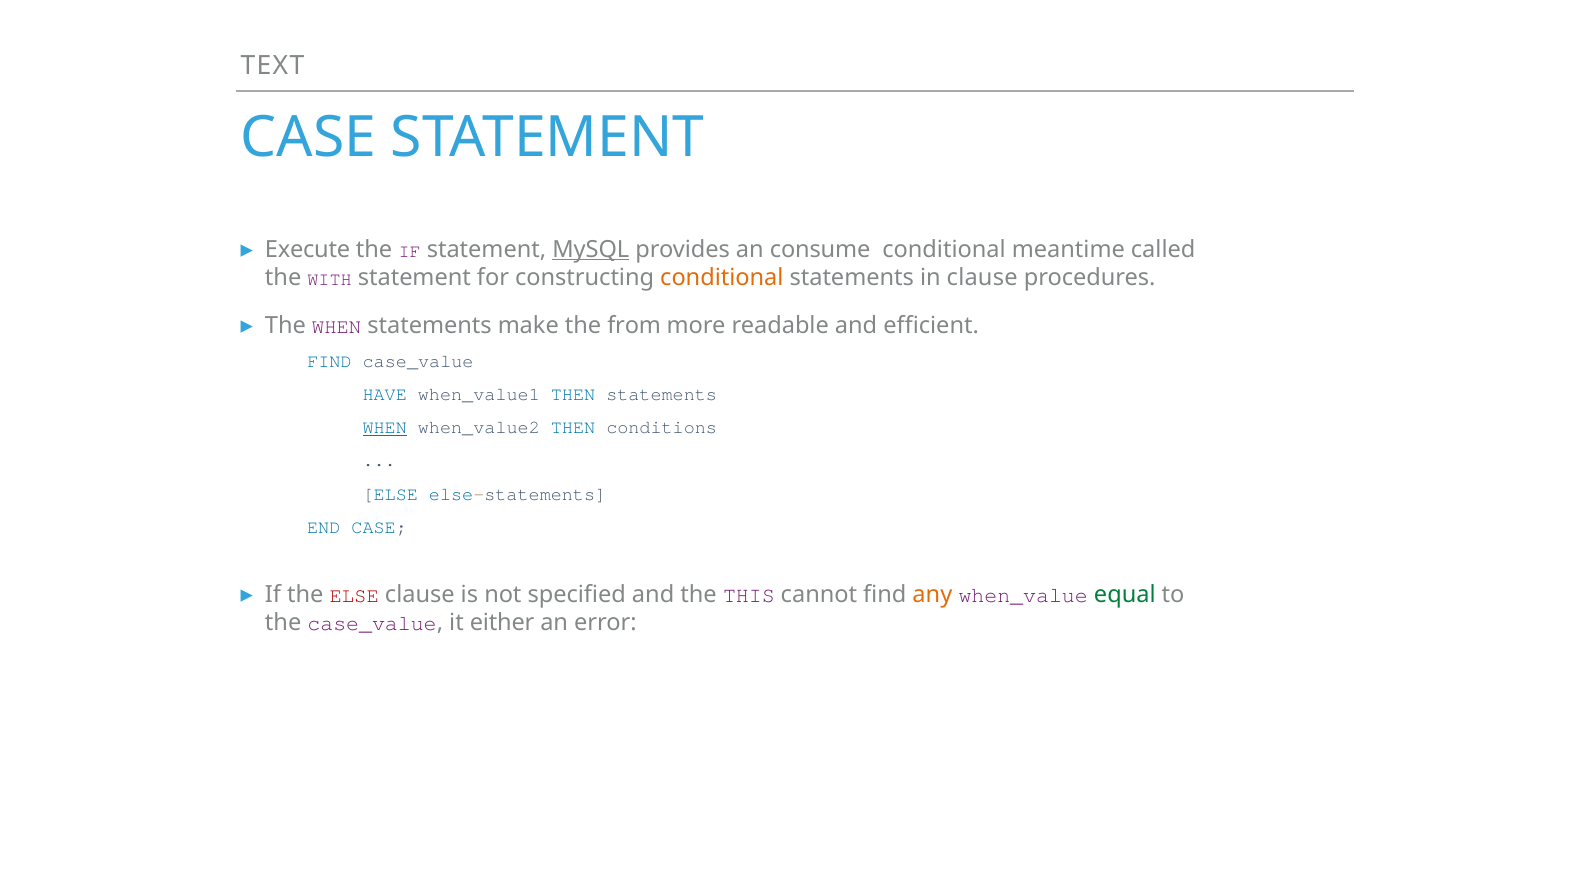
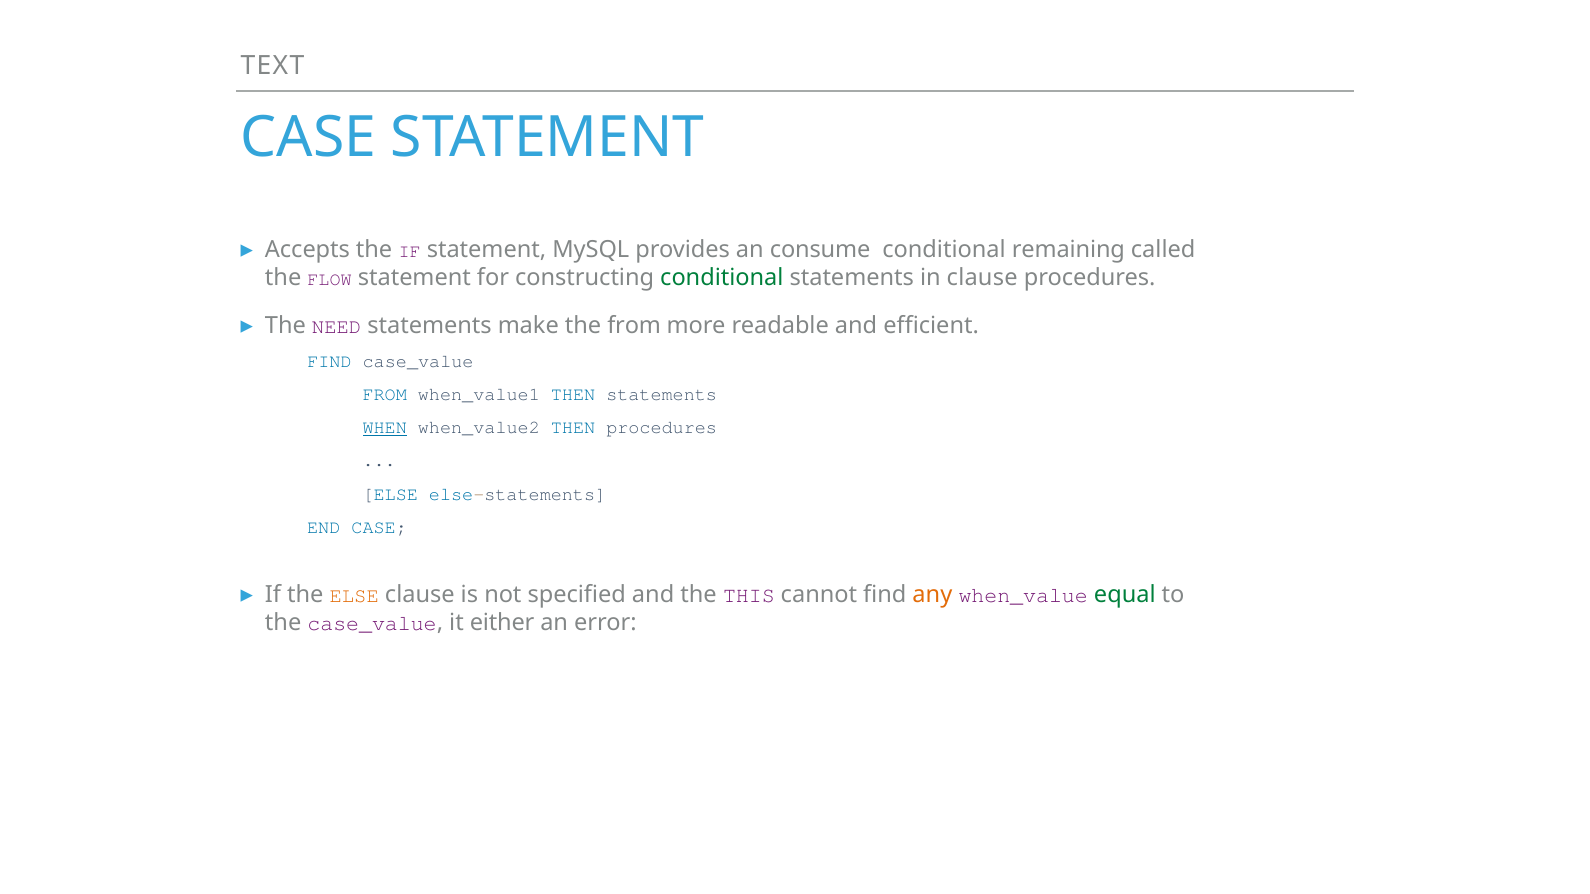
Execute: Execute -> Accepts
MySQL underline: present -> none
meantime: meantime -> remaining
WITH: WITH -> FLOW
conditional at (722, 278) colour: orange -> green
The WHEN: WHEN -> NEED
HAVE at (385, 395): HAVE -> FROM
THEN conditions: conditions -> procedures
ELSE at (354, 596) colour: red -> orange
